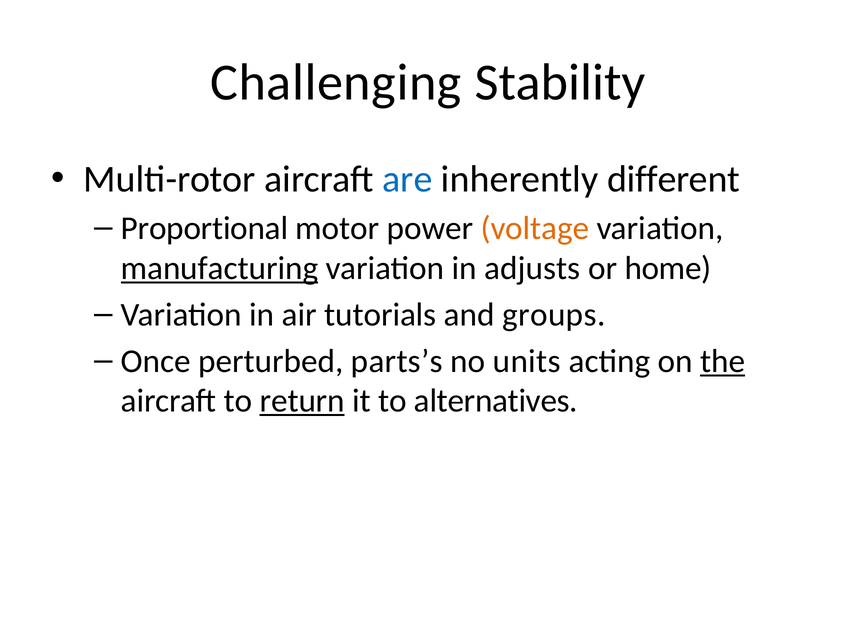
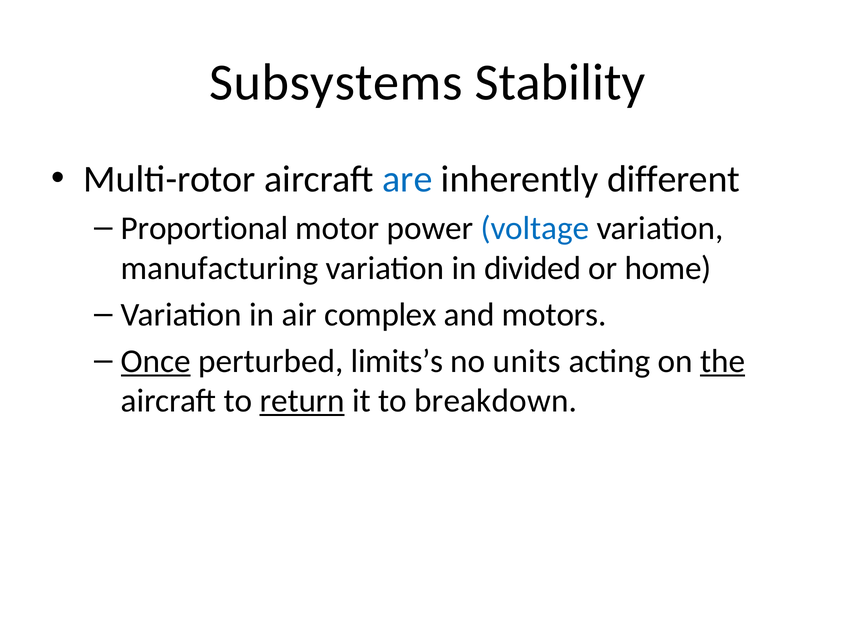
Challenging: Challenging -> Subsystems
voltage colour: orange -> blue
manufacturing underline: present -> none
adjusts: adjusts -> divided
tutorials: tutorials -> complex
groups: groups -> motors
Once underline: none -> present
parts’s: parts’s -> limits’s
alternatives: alternatives -> breakdown
